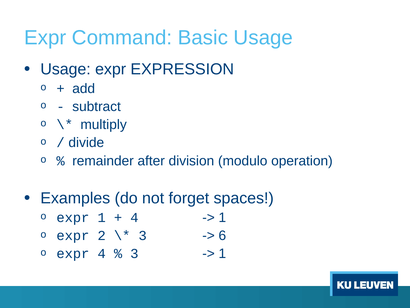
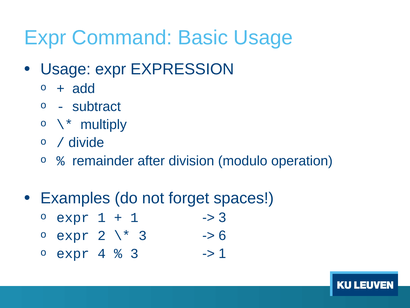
4 at (134, 217): 4 -> 1
1 at (222, 217): 1 -> 3
